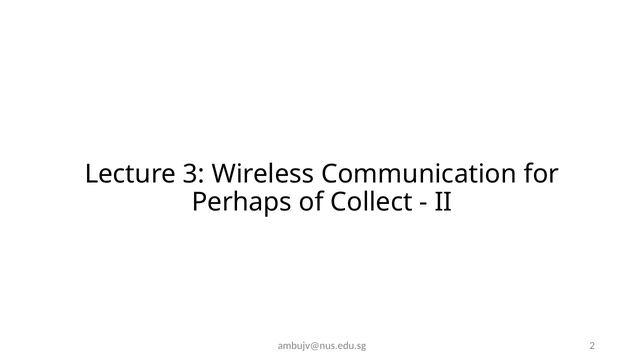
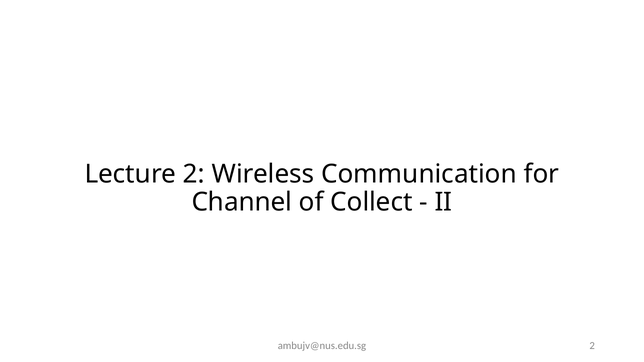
Lecture 3: 3 -> 2
Perhaps: Perhaps -> Channel
